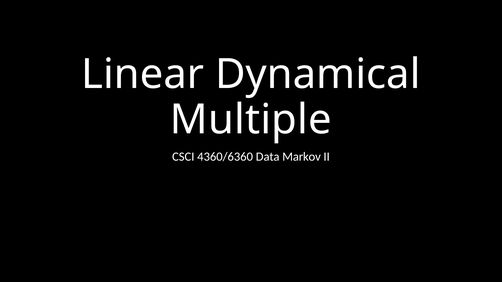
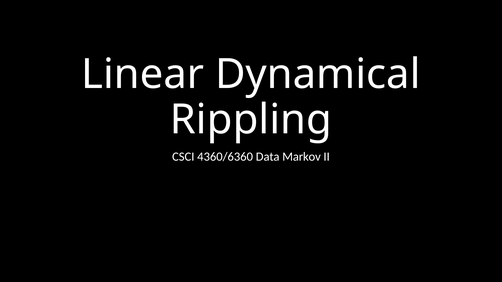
Multiple: Multiple -> Rippling
